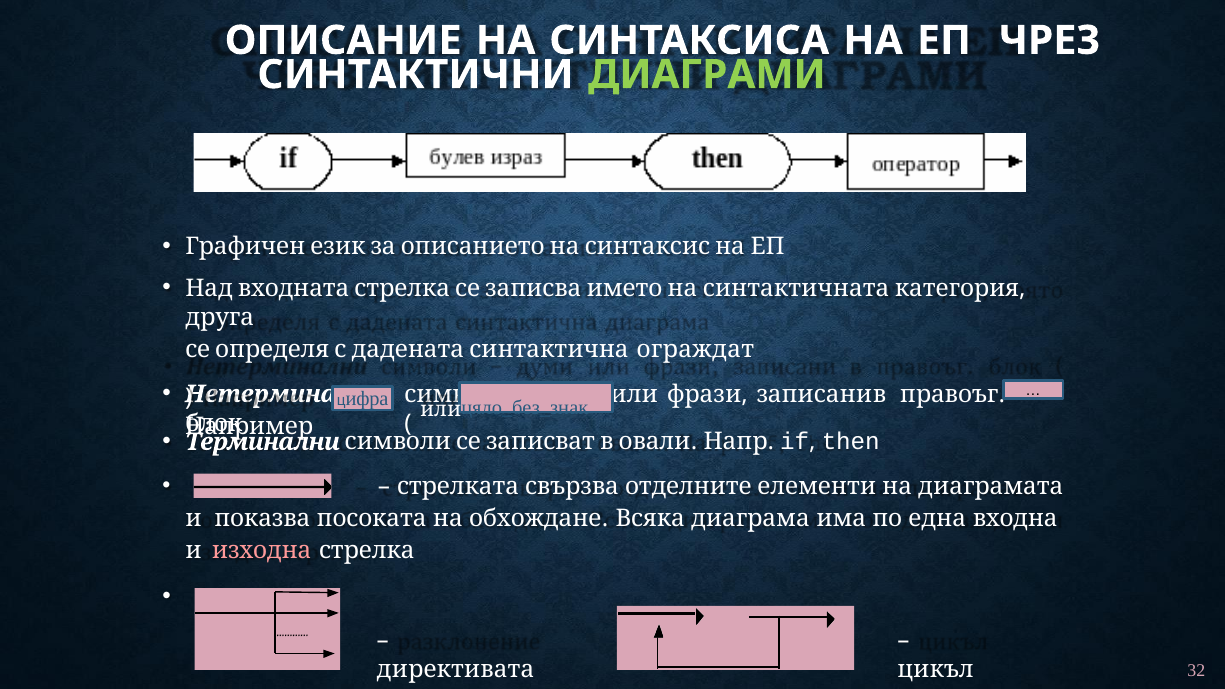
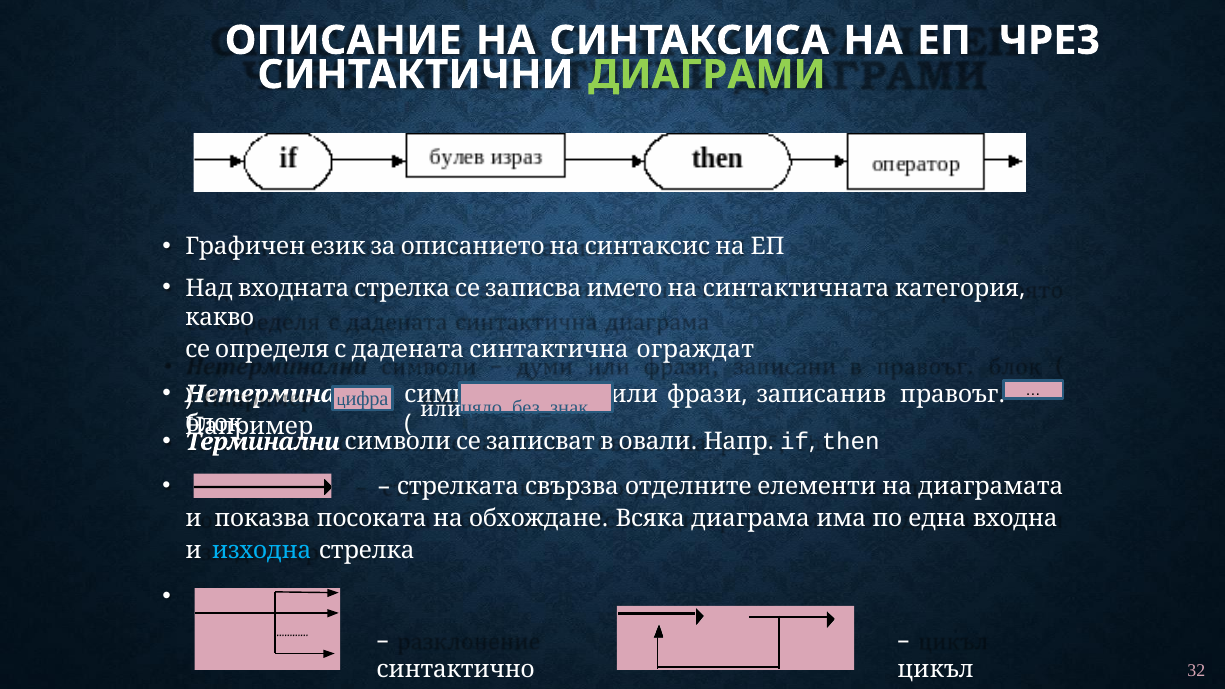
друга: друга -> какво
изходна colour: pink -> light blue
директивата: директивата -> синтактично
